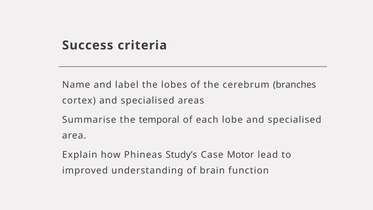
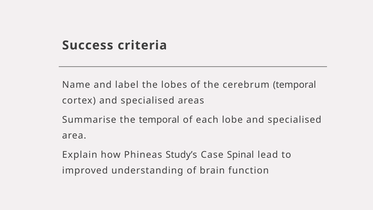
cerebrum branches: branches -> temporal
Motor: Motor -> Spinal
